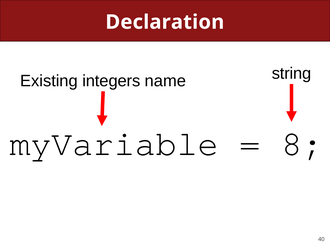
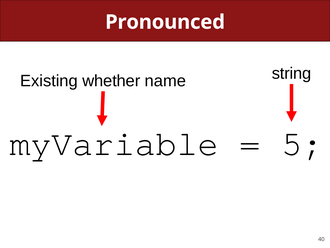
Declaration: Declaration -> Pronounced
integers: integers -> whether
8: 8 -> 5
